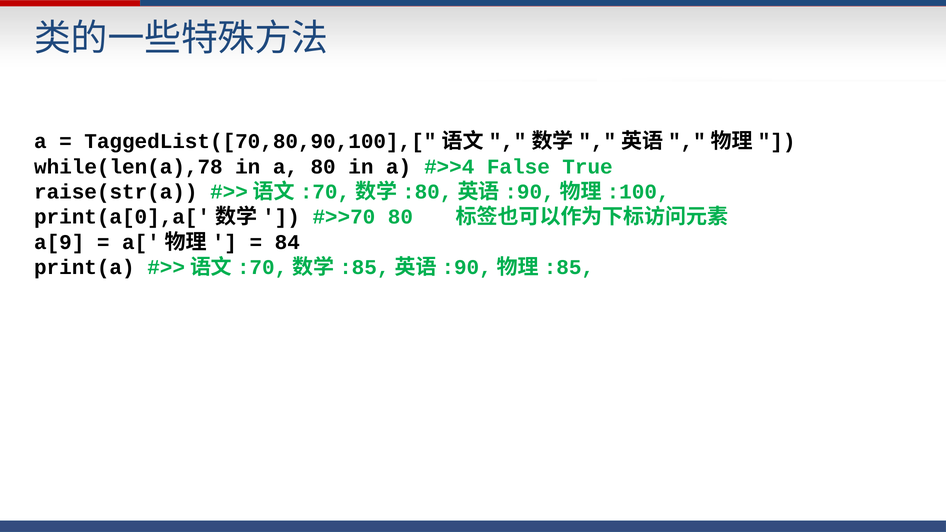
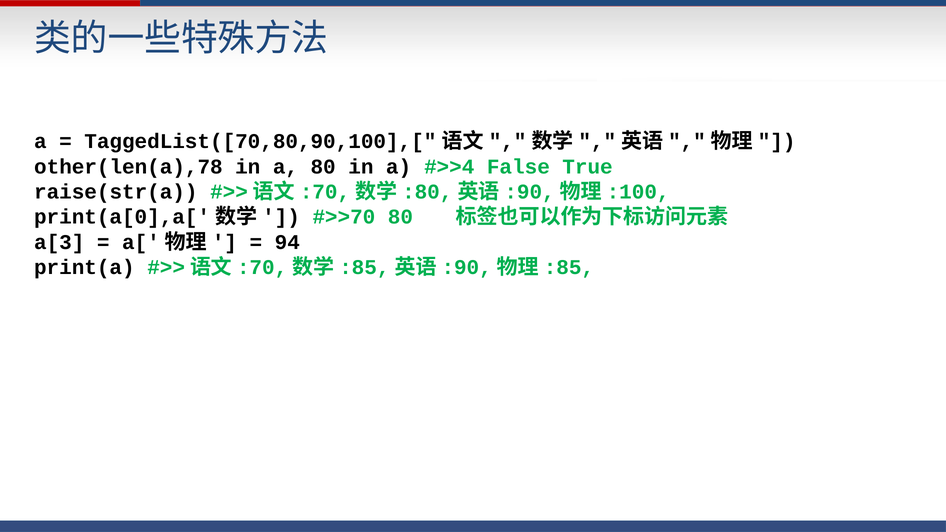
while(len(a),78: while(len(a),78 -> other(len(a),78
a[9: a[9 -> a[3
84: 84 -> 94
